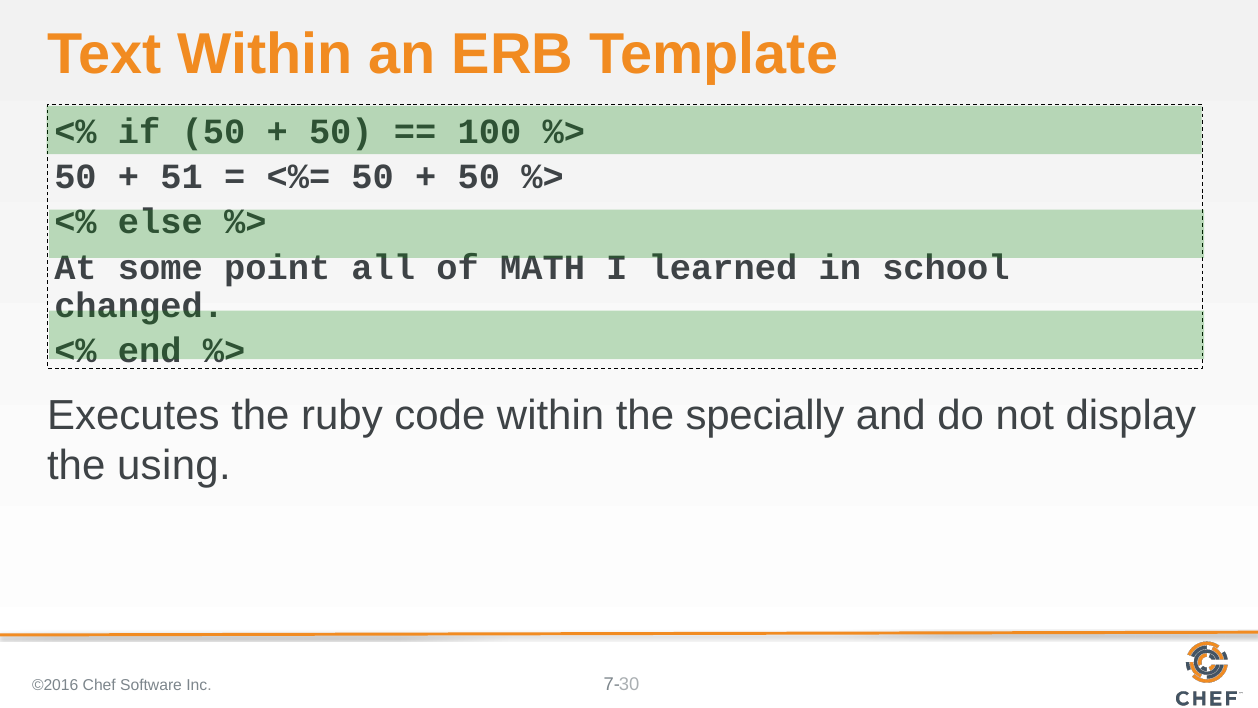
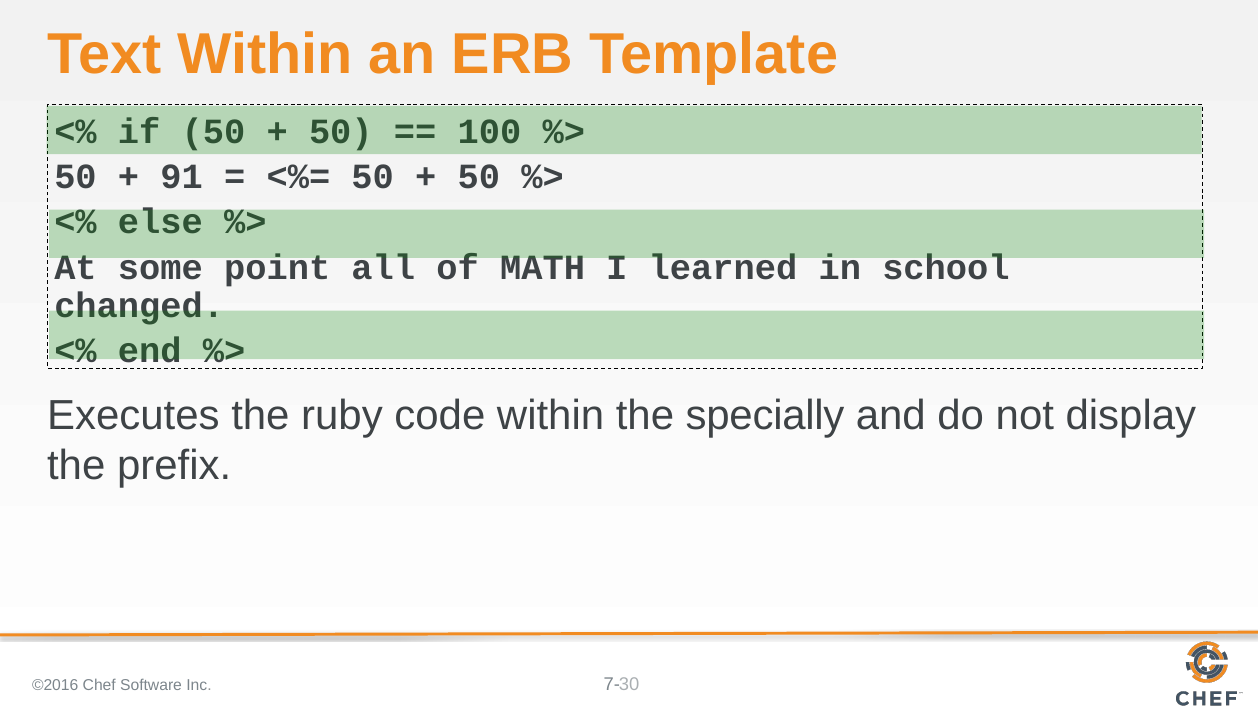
51: 51 -> 91
using: using -> prefix
